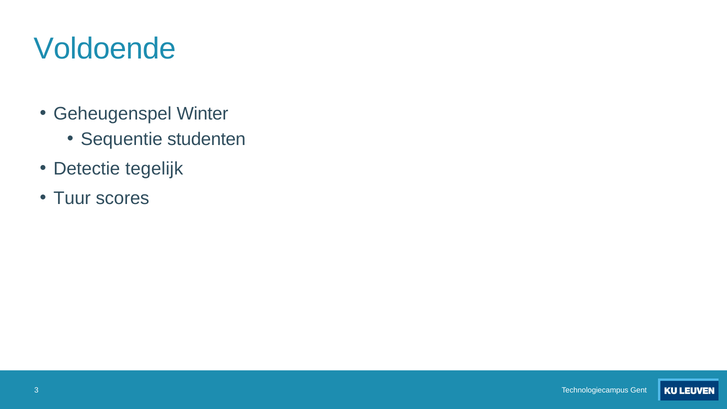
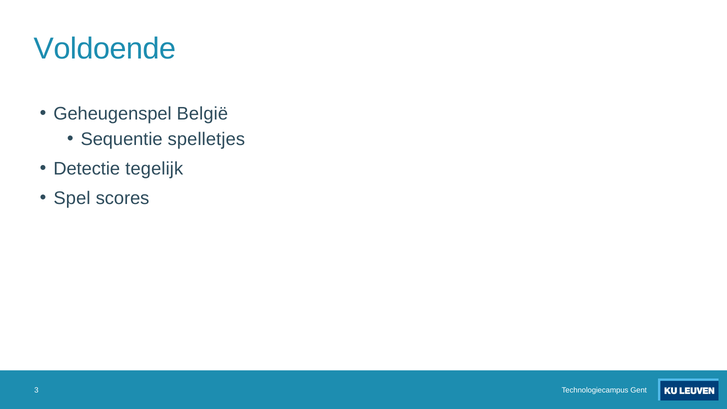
Winter: Winter -> België
studenten: studenten -> spelletjes
Tuur: Tuur -> Spel
